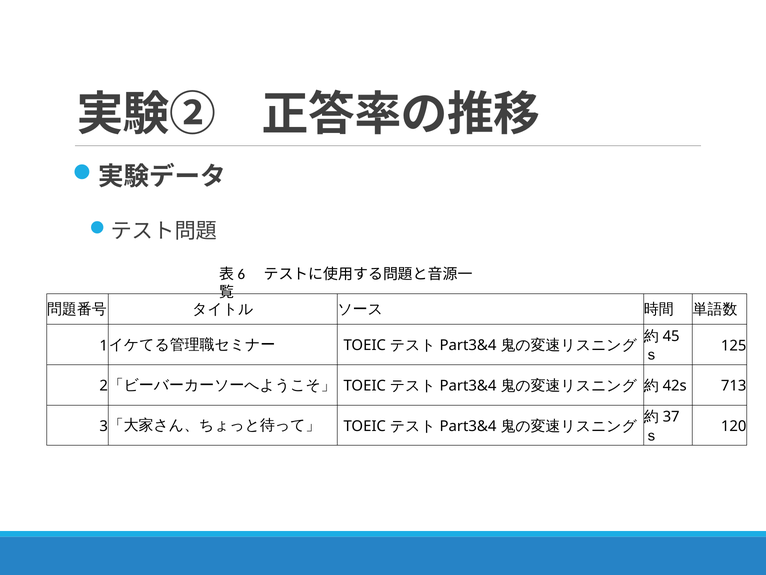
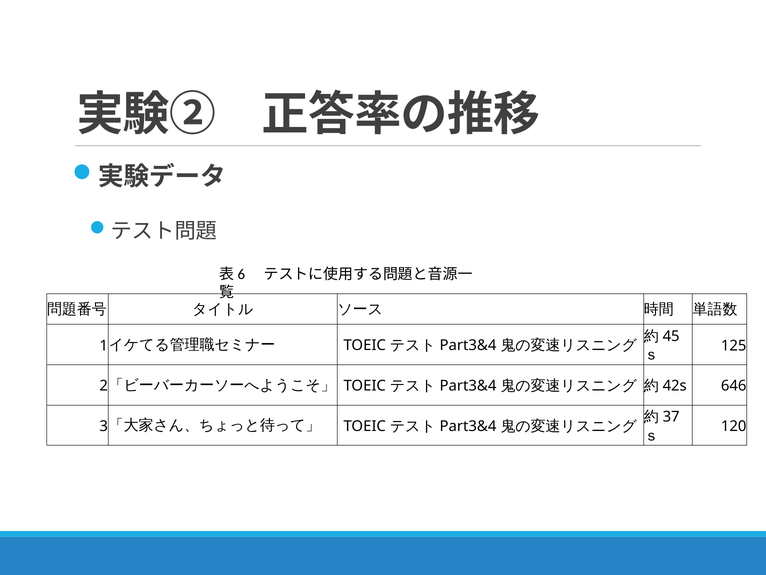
713: 713 -> 646
